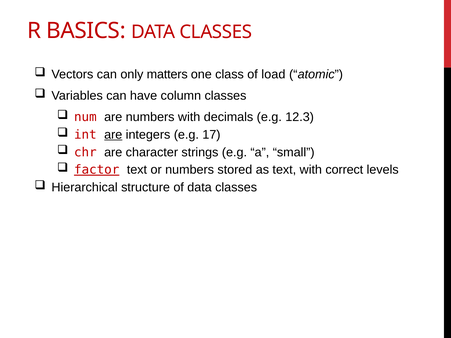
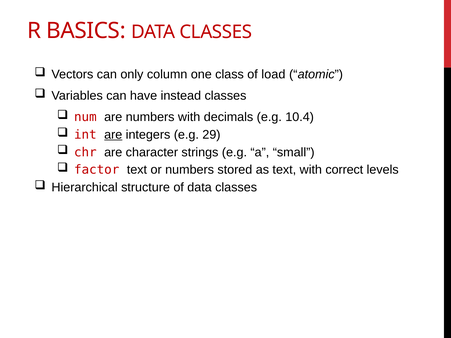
matters: matters -> column
column: column -> instead
12.3: 12.3 -> 10.4
17: 17 -> 29
factor underline: present -> none
